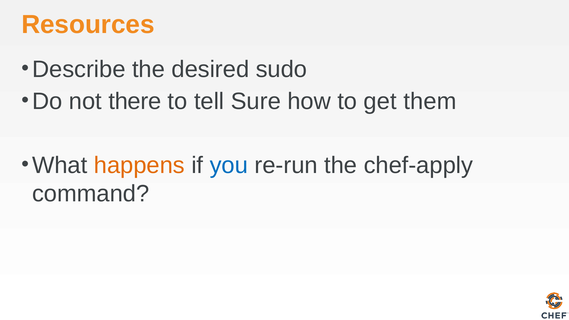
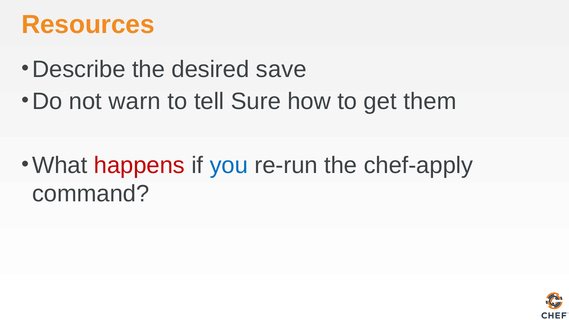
sudo: sudo -> save
there: there -> warn
happens colour: orange -> red
